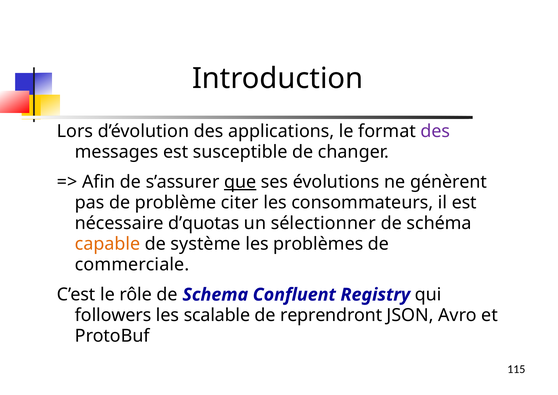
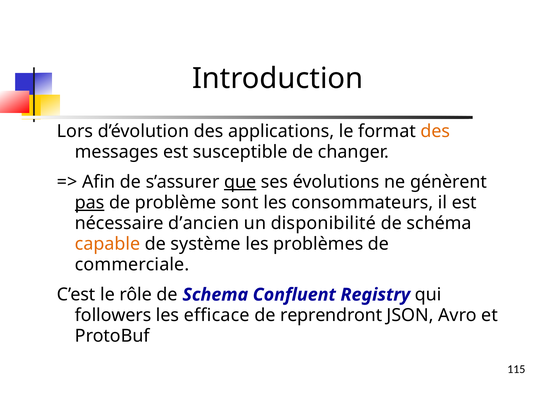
des at (435, 131) colour: purple -> orange
pas underline: none -> present
citer: citer -> sont
d’quotas: d’quotas -> d’ancien
sélectionner: sélectionner -> disponibilité
scalable: scalable -> efficace
